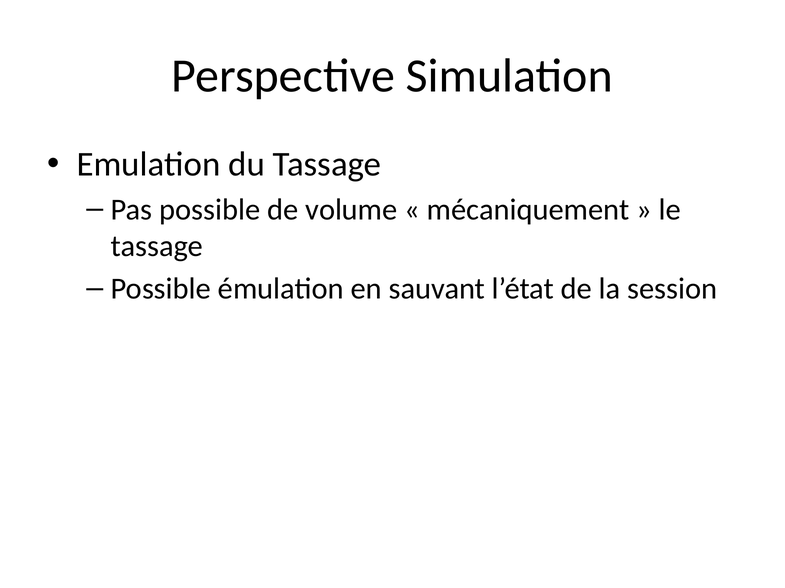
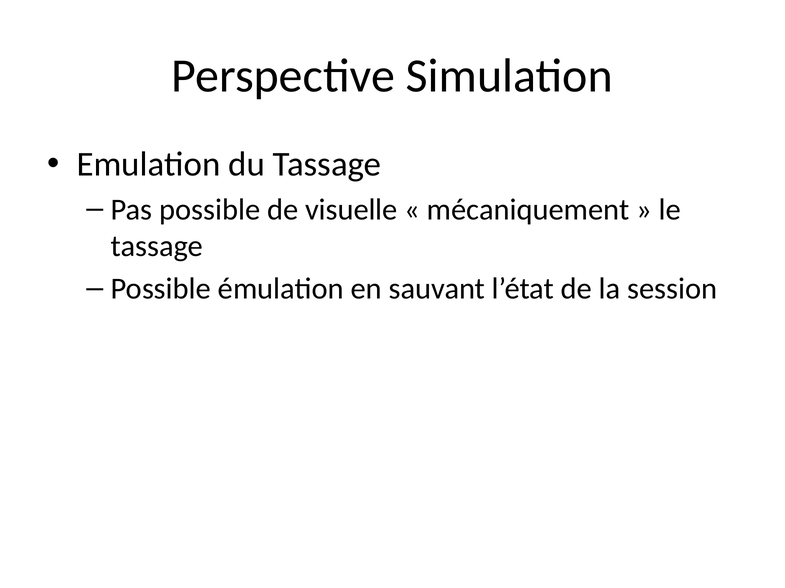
volume: volume -> visuelle
